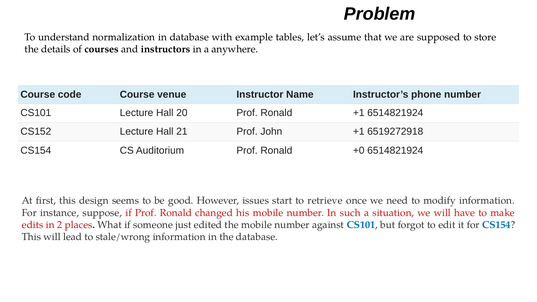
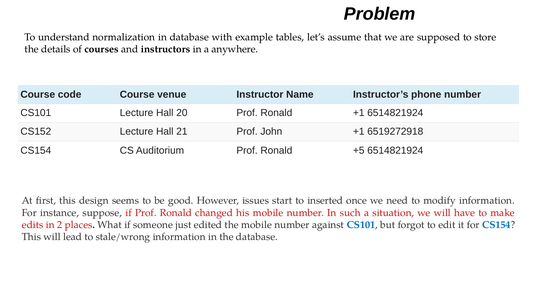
+0: +0 -> +5
retrieve: retrieve -> inserted
